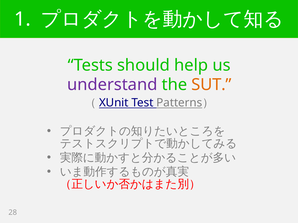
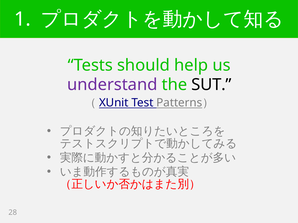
SUT colour: orange -> black
